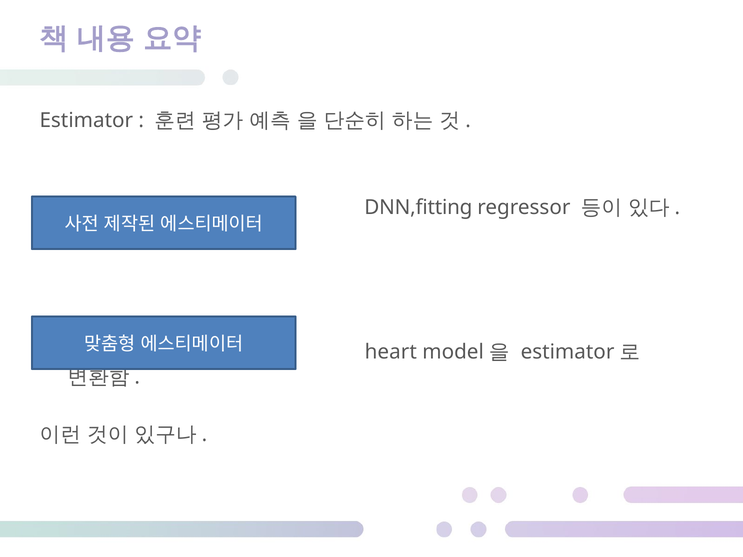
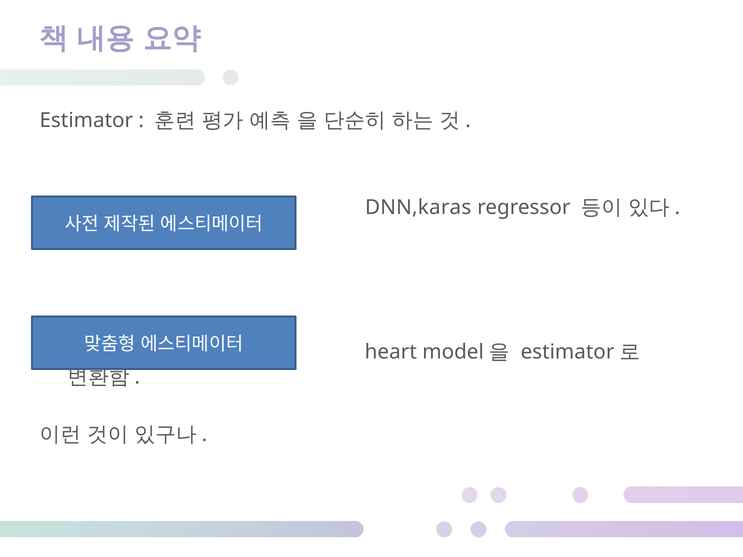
DNN,fitting: DNN,fitting -> DNN,karas
